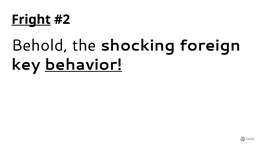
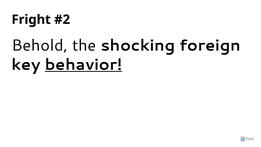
Fright underline: present -> none
